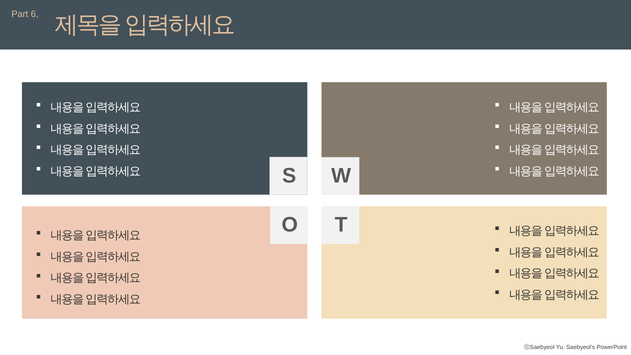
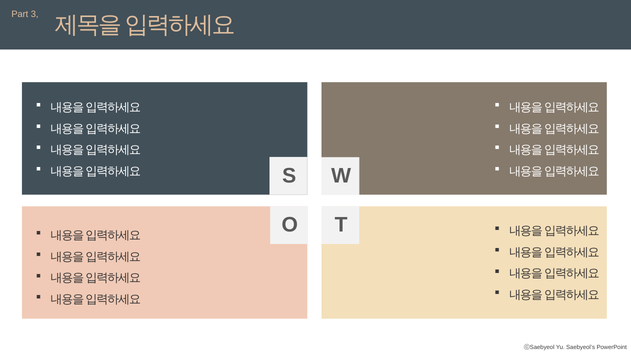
6: 6 -> 3
